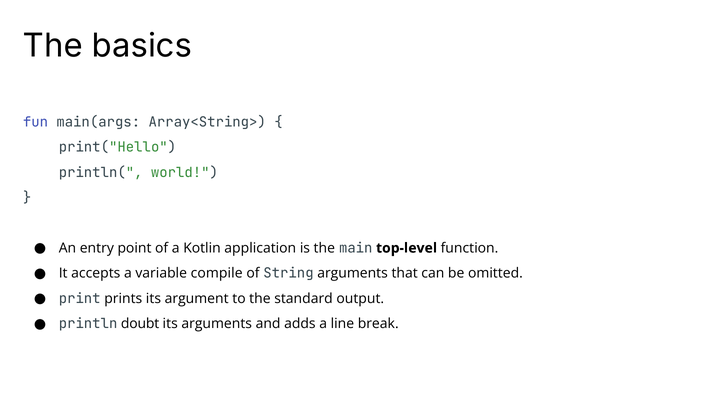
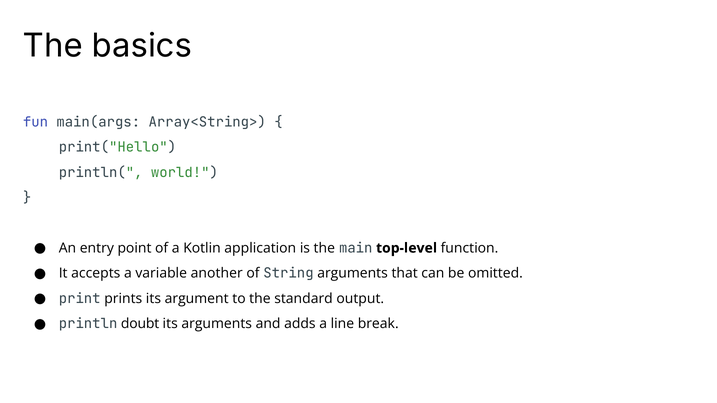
compile: compile -> another
